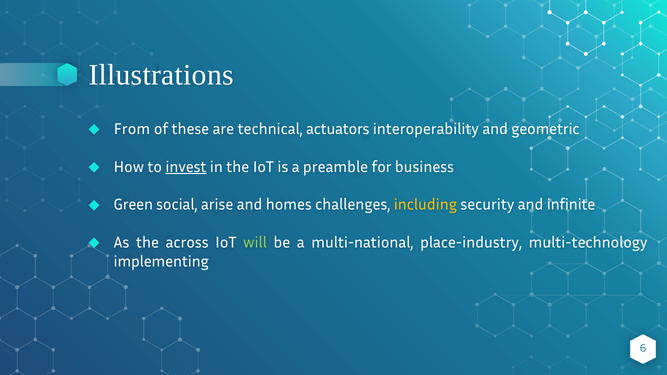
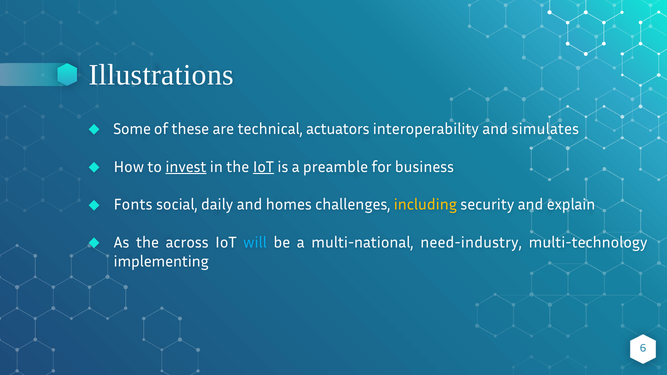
From: From -> Some
geometric: geometric -> simulates
IoT at (263, 167) underline: none -> present
Green: Green -> Fonts
arise: arise -> daily
infinite: infinite -> explain
will colour: light green -> light blue
place-industry: place-industry -> need-industry
